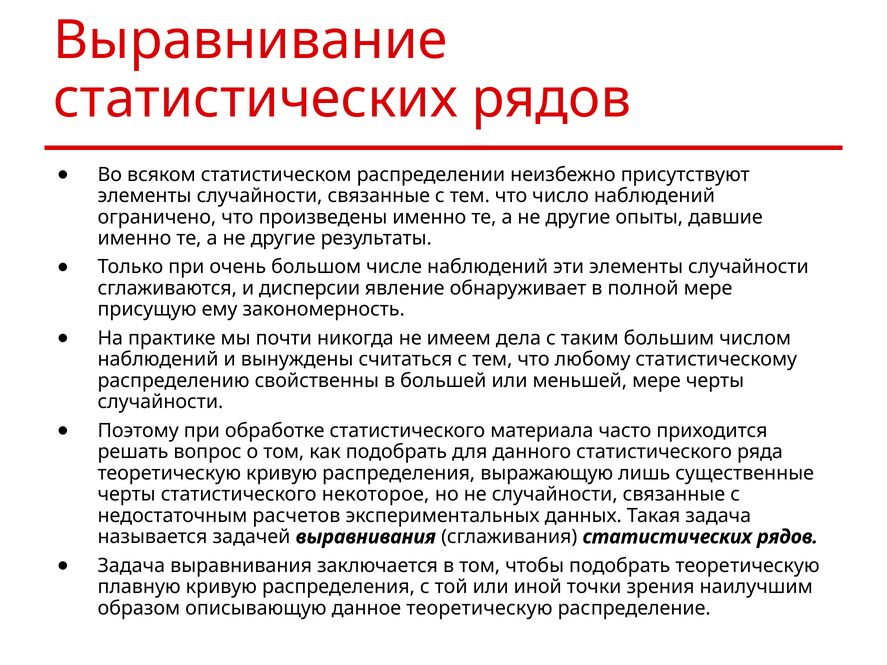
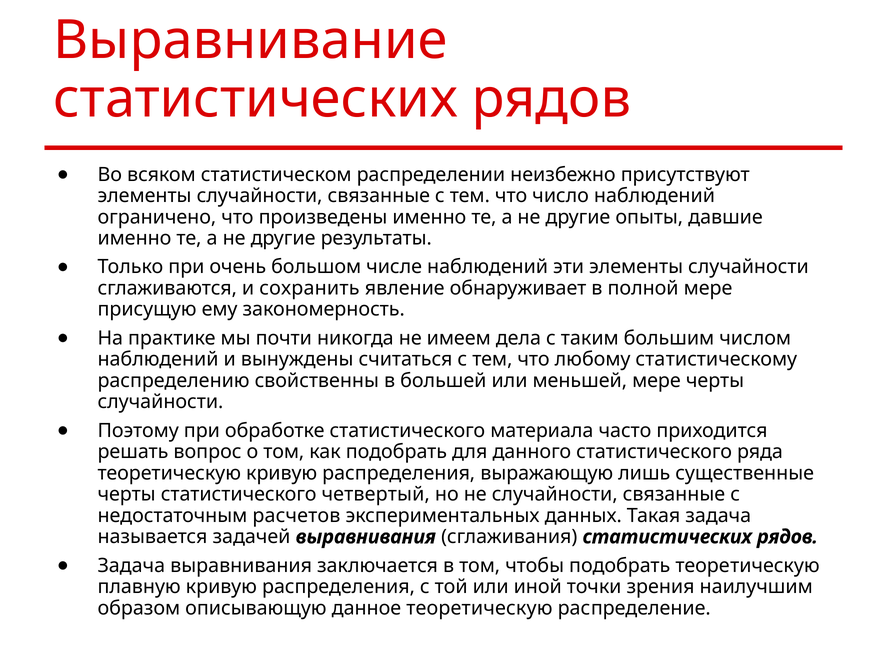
дисперсии: дисперсии -> сохранить
некоторое: некоторое -> четвертый
